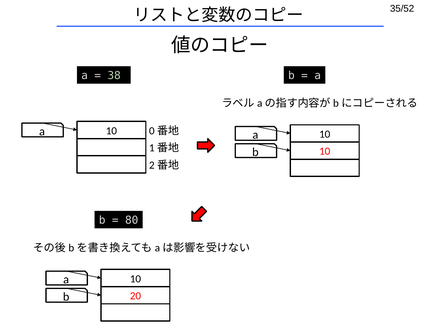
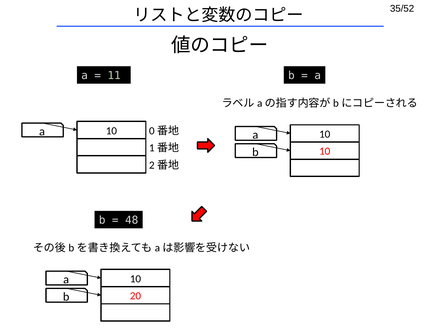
38: 38 -> 11
80: 80 -> 48
